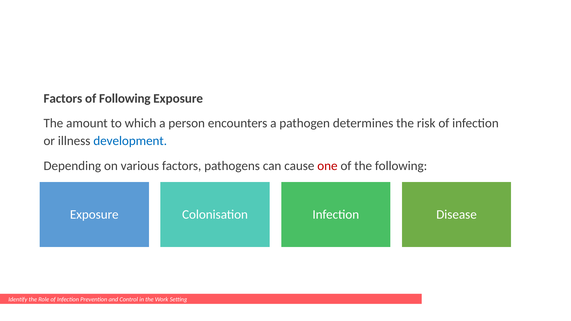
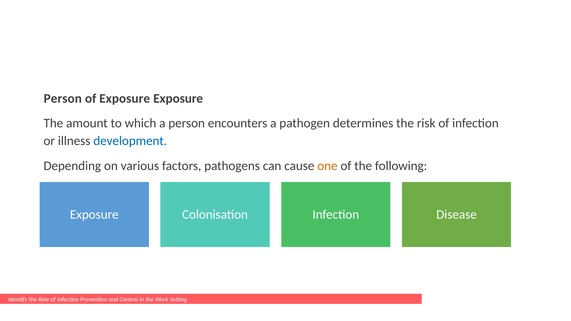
Factors at (63, 98): Factors -> Person
of Following: Following -> Exposure
one colour: red -> orange
